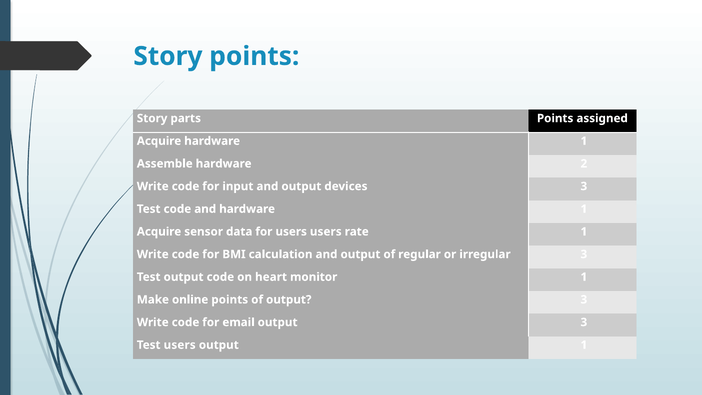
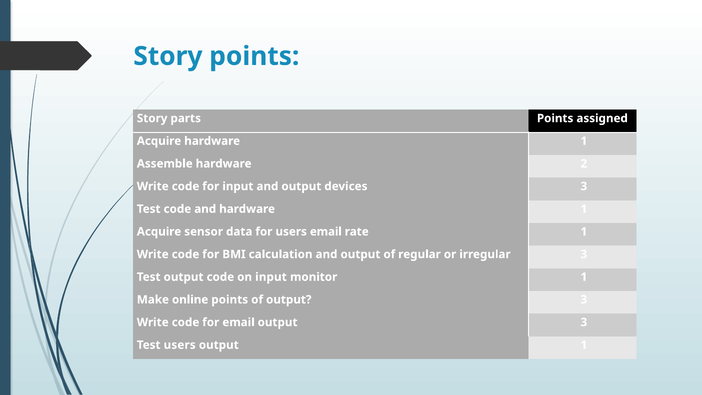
users users: users -> email
on heart: heart -> input
